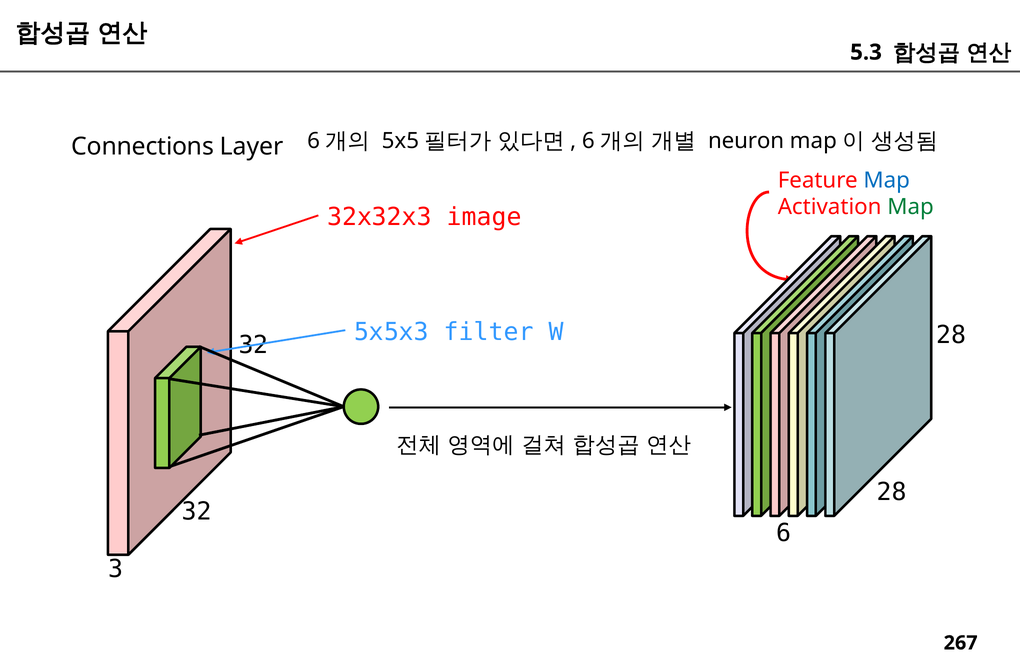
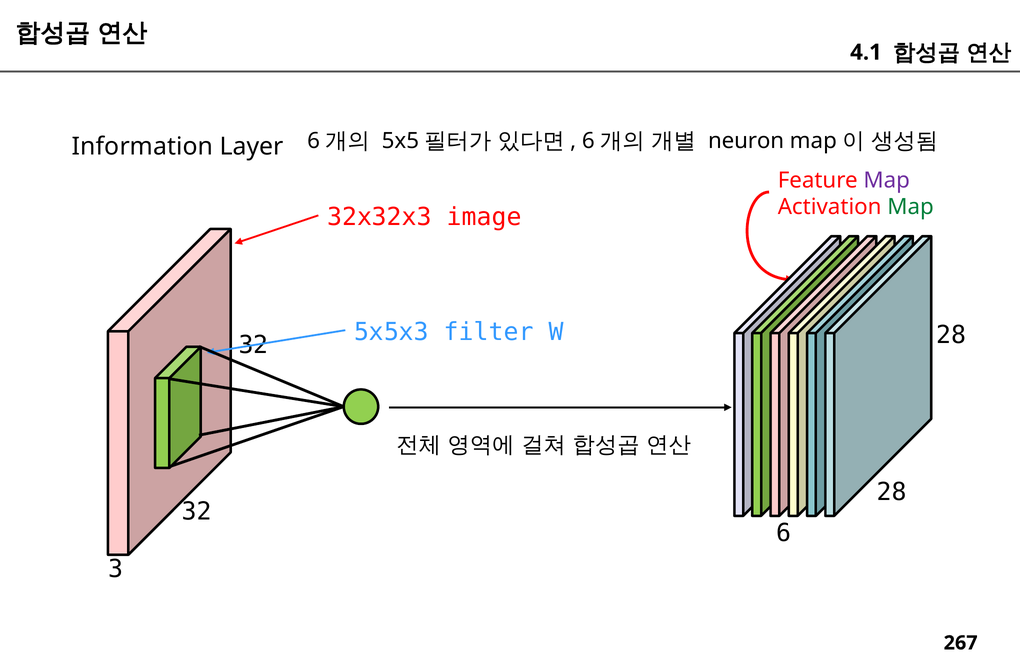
5.3: 5.3 -> 4.1
Connections: Connections -> Information
Map at (887, 180) colour: blue -> purple
